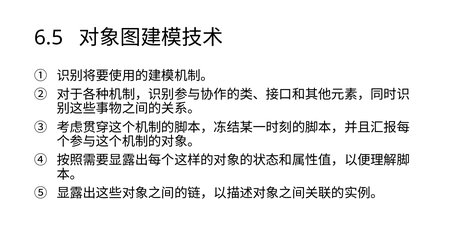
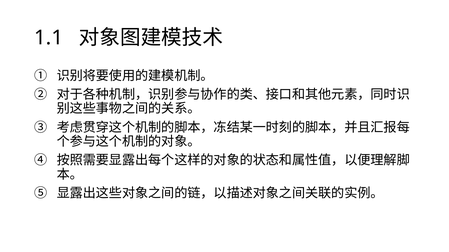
6.5: 6.5 -> 1.1
